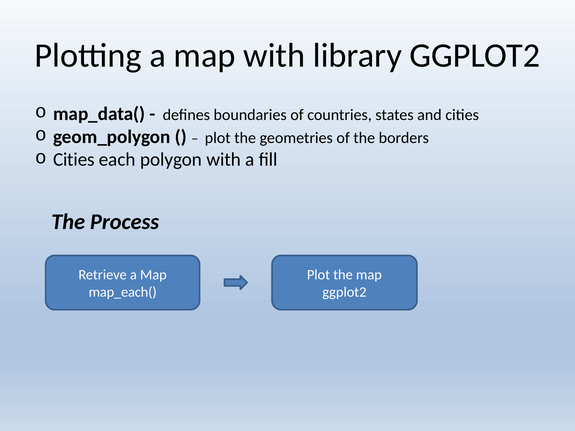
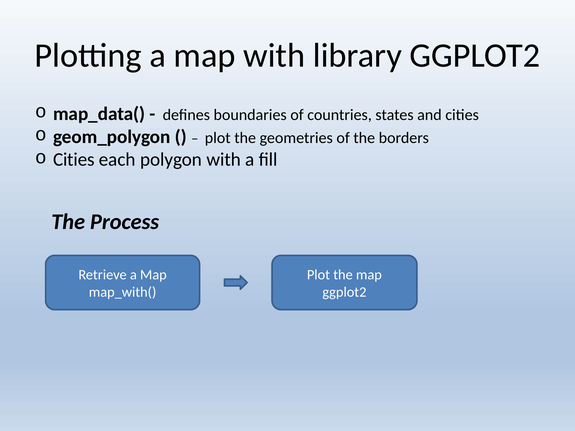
map_each(: map_each( -> map_with(
